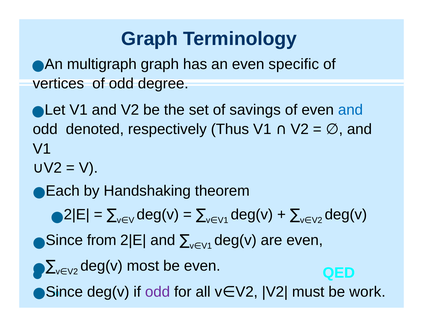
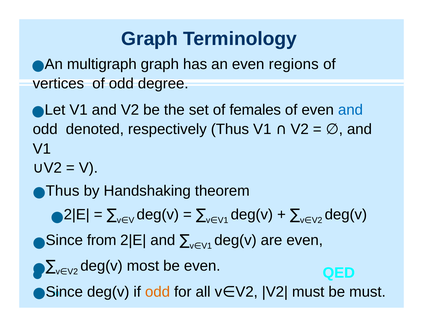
specific: specific -> regions
savings: savings -> females
Each at (63, 191): Each -> Thus
odd at (158, 292) colour: purple -> orange
be work: work -> must
